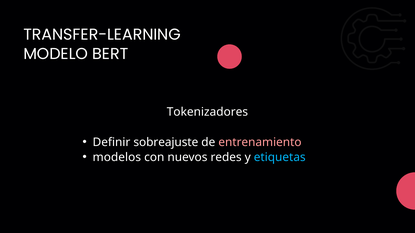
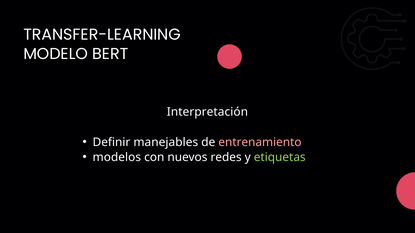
Tokenizadores: Tokenizadores -> Interpretación
sobreajuste: sobreajuste -> manejables
etiquetas colour: light blue -> light green
